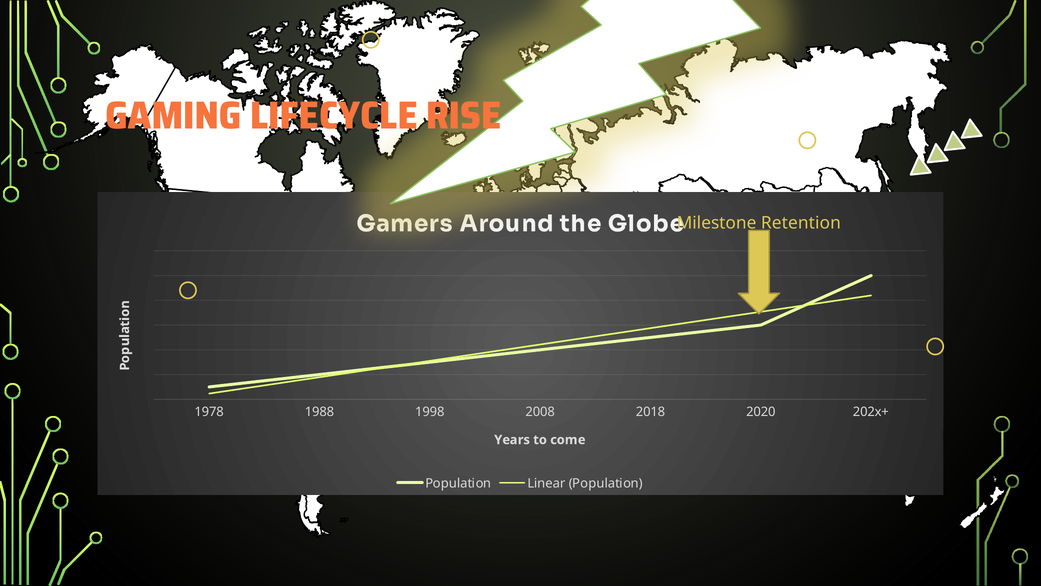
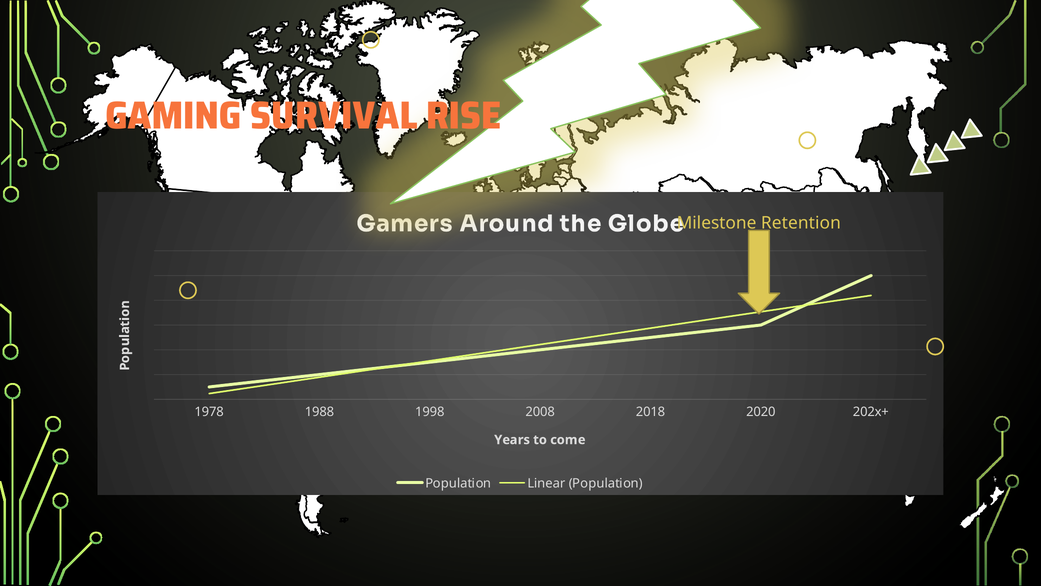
LIFECYCLE: LIFECYCLE -> SURVIVAL
